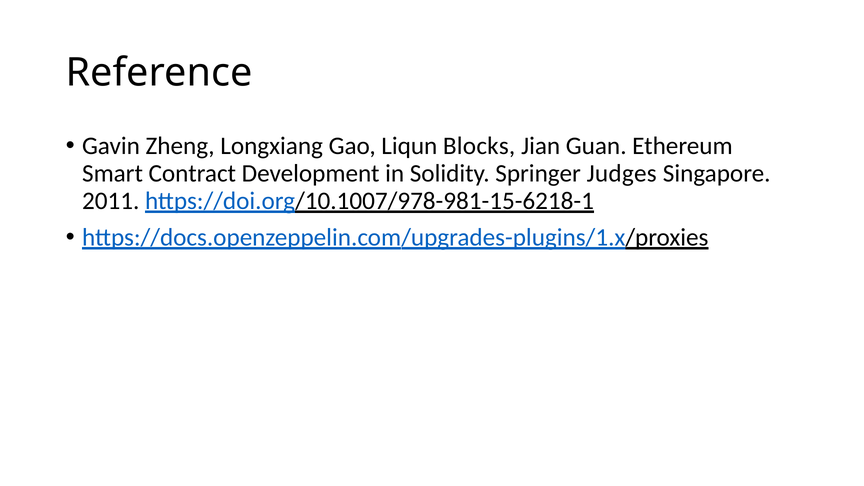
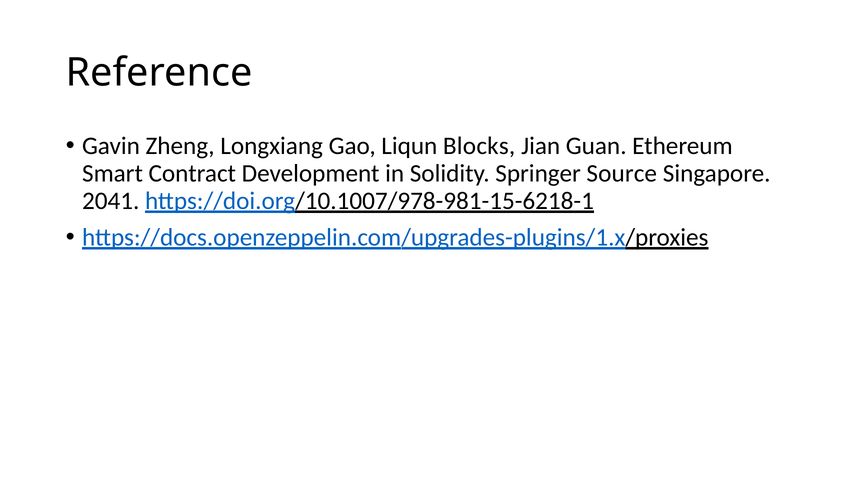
Judges: Judges -> Source
2011: 2011 -> 2041
